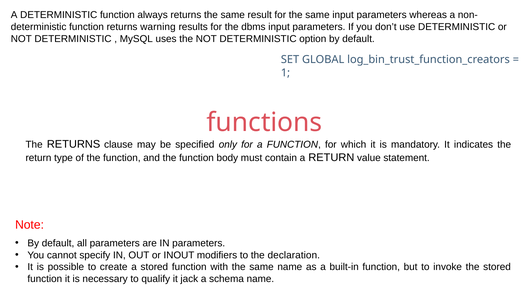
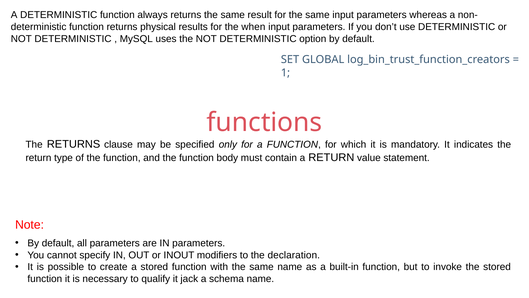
warning: warning -> physical
dbms: dbms -> when
